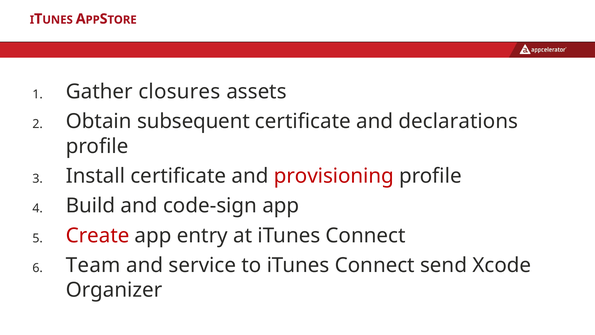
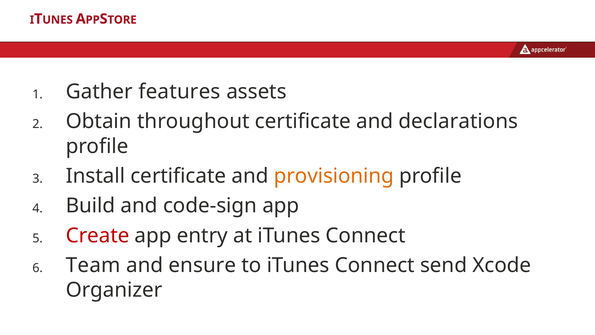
closures: closures -> features
subsequent: subsequent -> throughout
provisioning colour: red -> orange
service: service -> ensure
